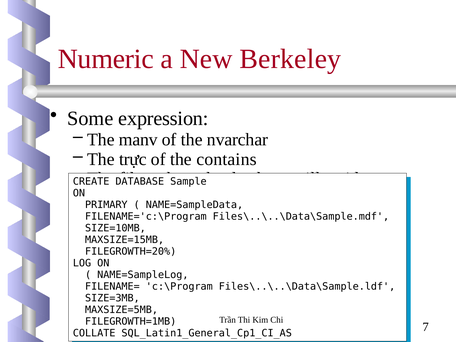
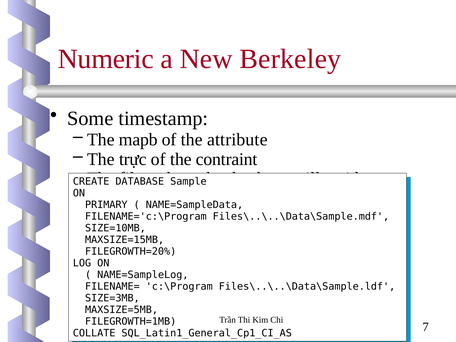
expression: expression -> timestamp
manv: manv -> mapb
nvarchar: nvarchar -> attribute
contains: contains -> contraint
